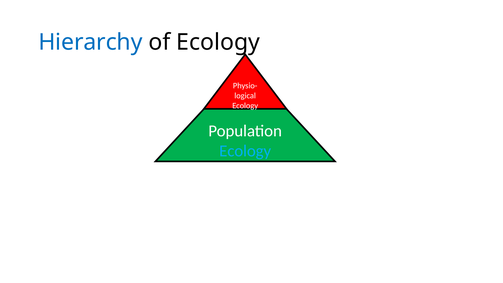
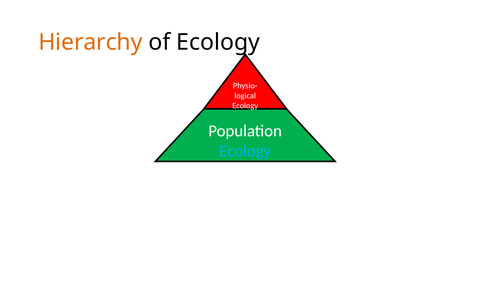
Hierarchy colour: blue -> orange
